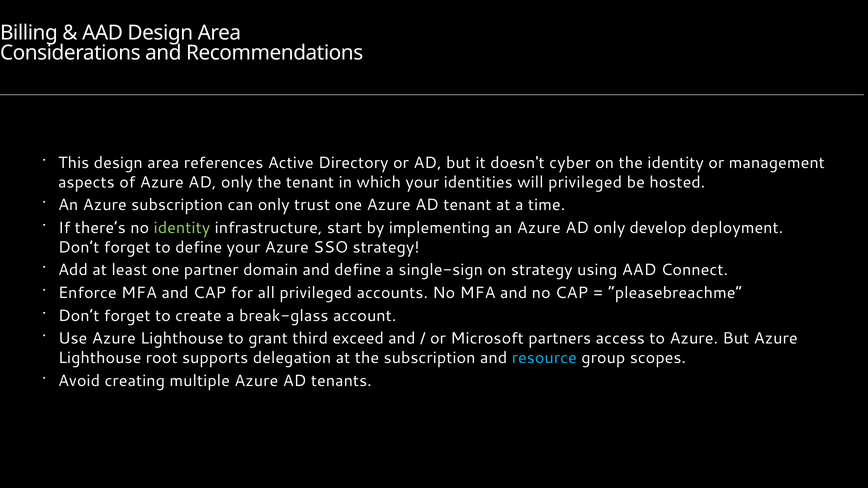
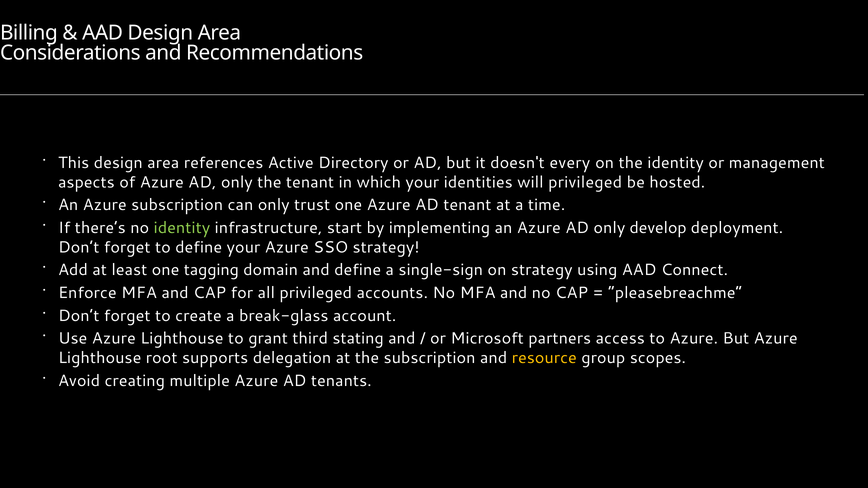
cyber: cyber -> every
partner: partner -> tagging
exceed: exceed -> stating
resource colour: light blue -> yellow
